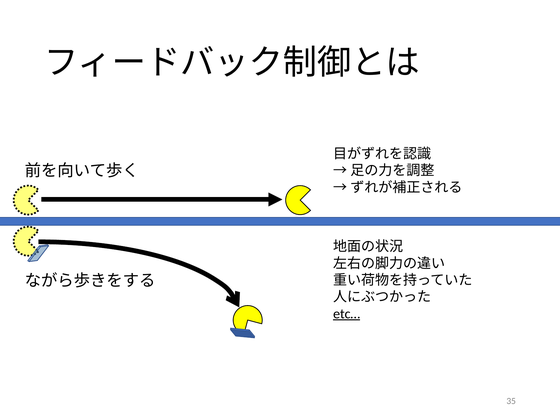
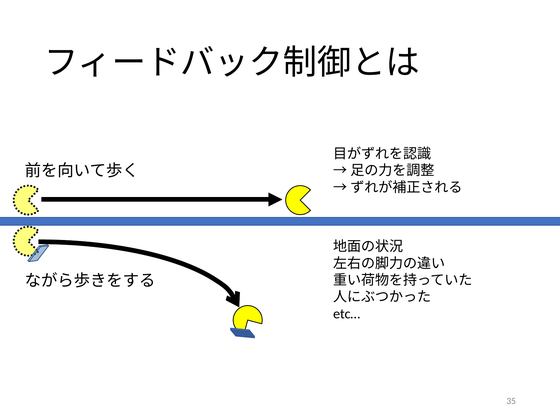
etc… underline: present -> none
